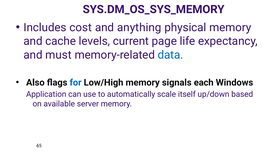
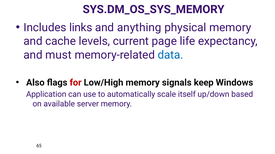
cost: cost -> links
for colour: blue -> red
each: each -> keep
